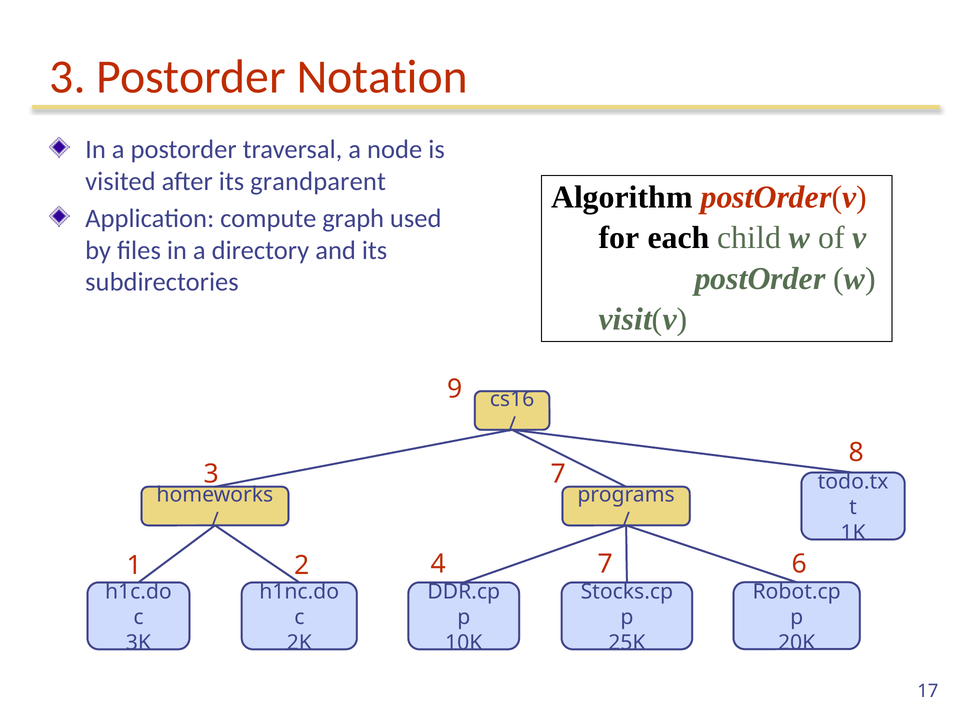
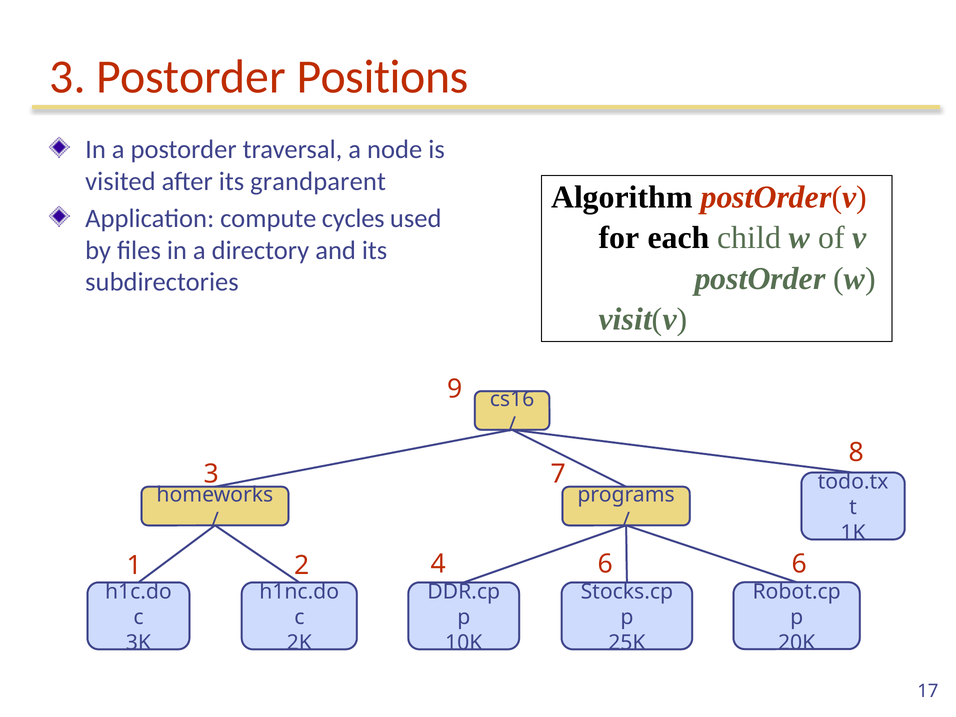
Notation: Notation -> Positions
graph: graph -> cycles
4 7: 7 -> 6
